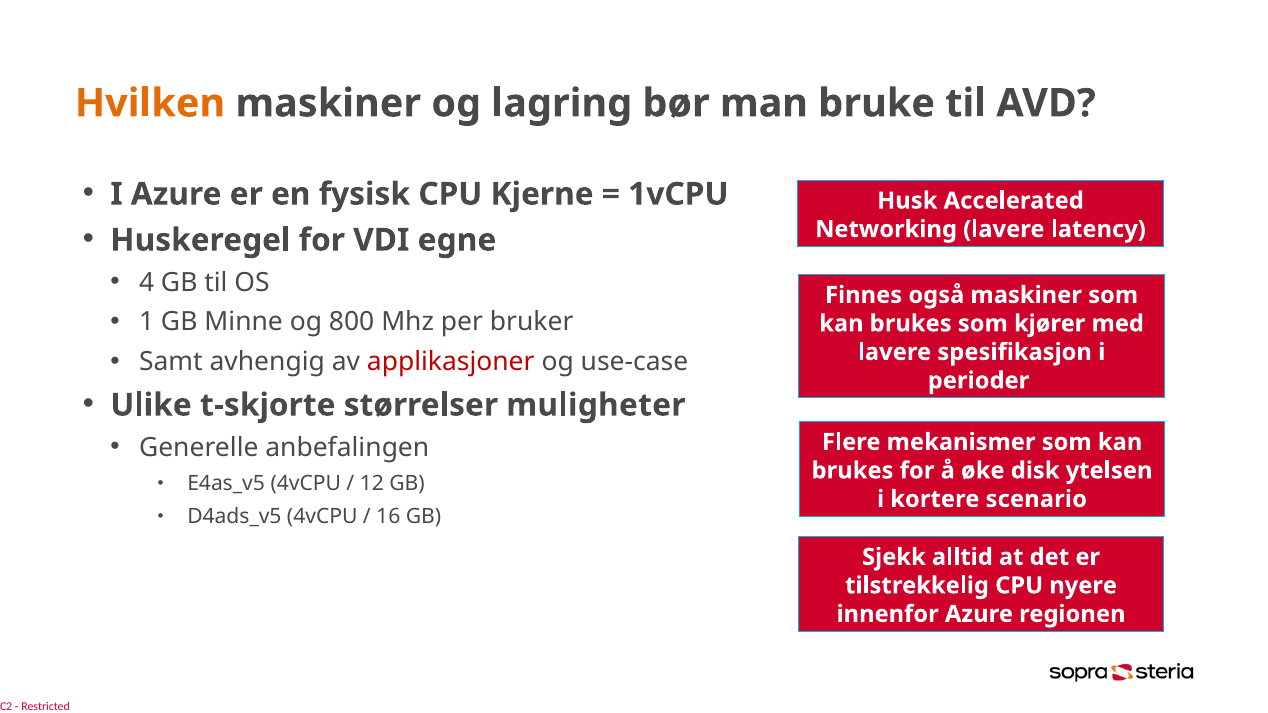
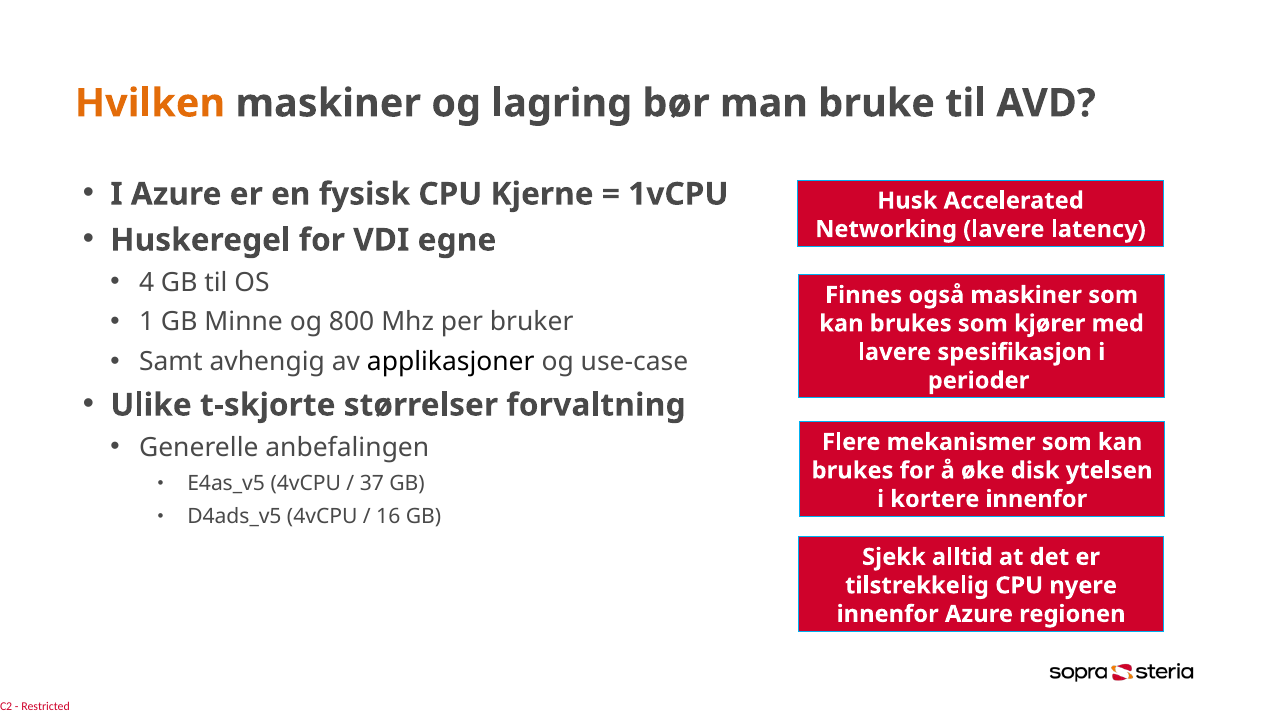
applikasjoner colour: red -> black
muligheter: muligheter -> forvaltning
12: 12 -> 37
kortere scenario: scenario -> innenfor
